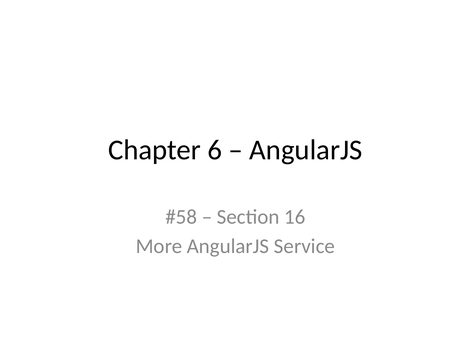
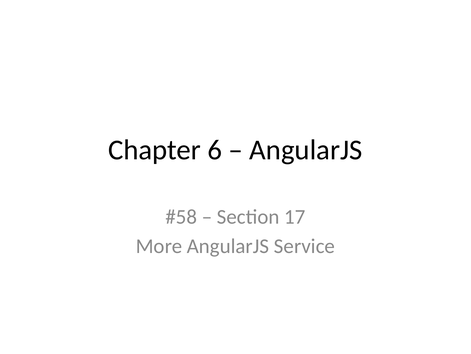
16: 16 -> 17
